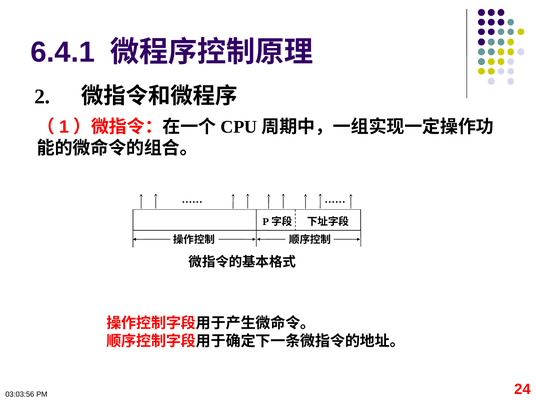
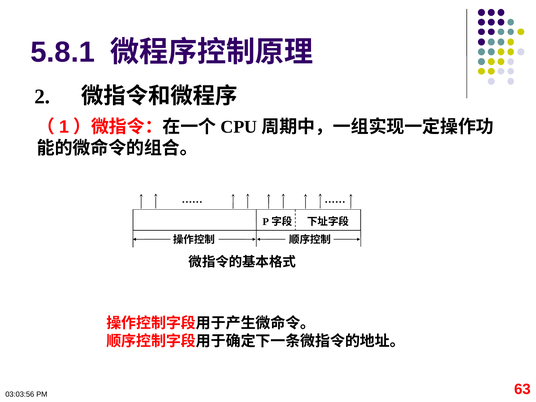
6.4.1: 6.4.1 -> 5.8.1
24: 24 -> 63
